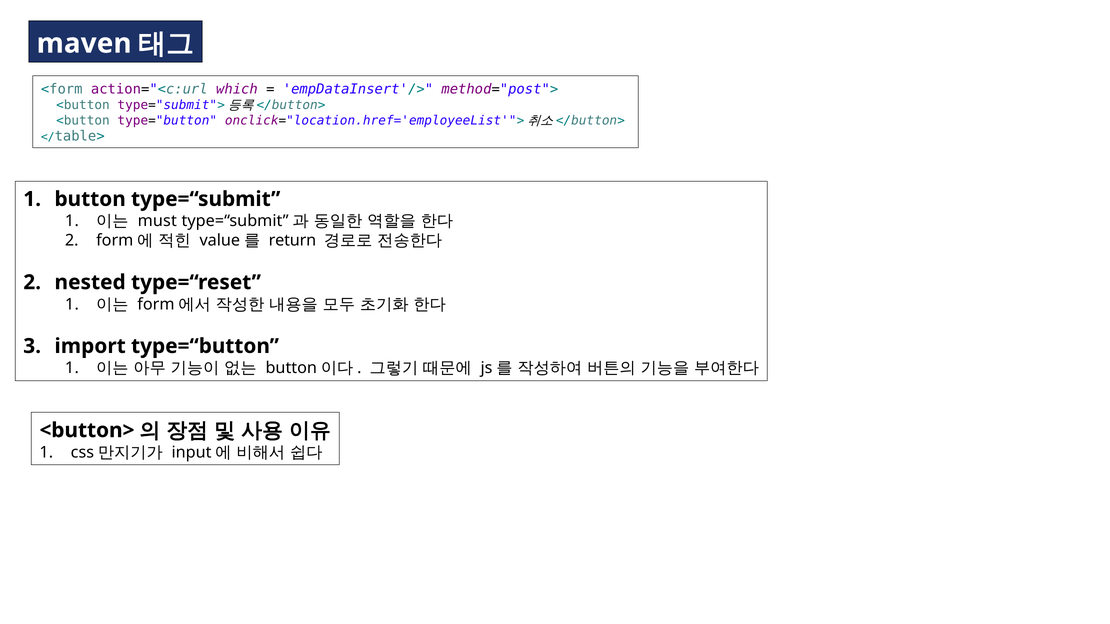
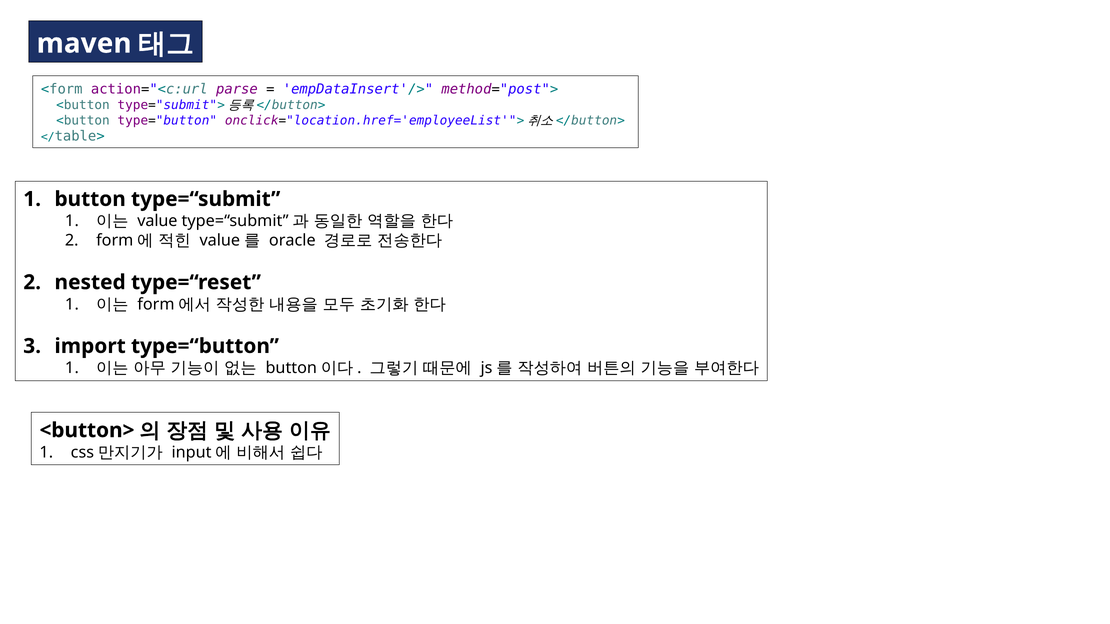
which: which -> parse
must: must -> value
return: return -> oracle
